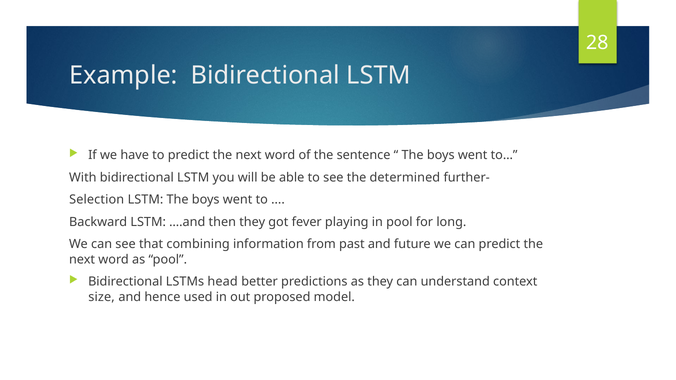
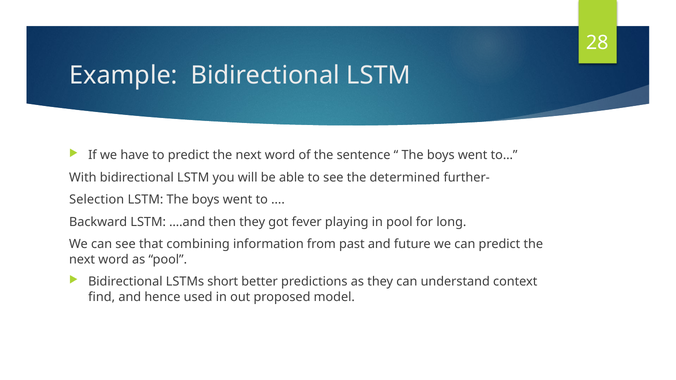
head: head -> short
size: size -> find
